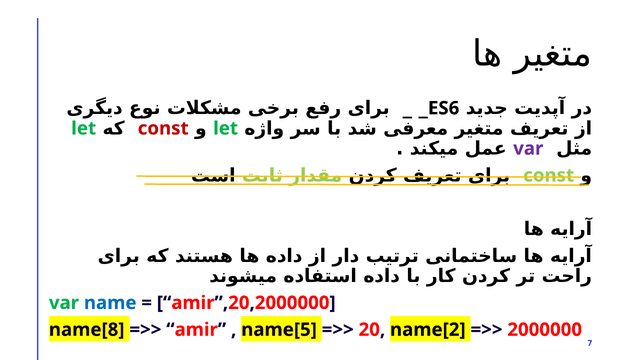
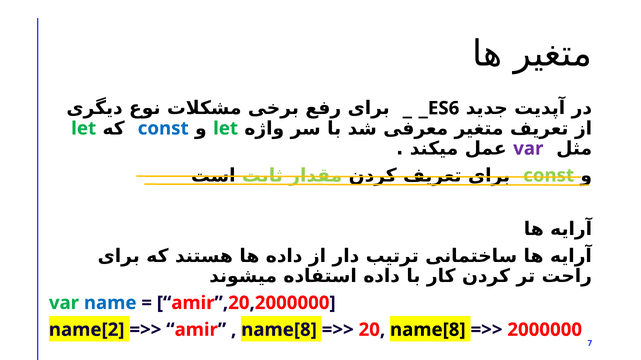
const at (163, 129) colour: red -> blue
name[8: name[8 -> name[2
name[5 at (279, 330): name[5 -> name[8
20 name[2: name[2 -> name[8
